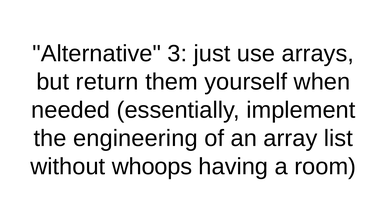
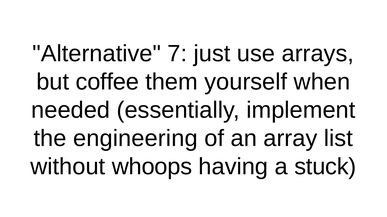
3: 3 -> 7
return: return -> coffee
room: room -> stuck
